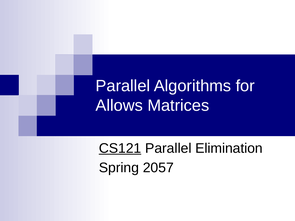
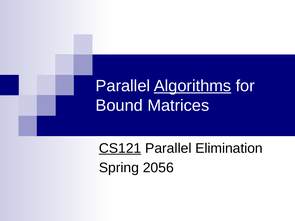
Algorithms underline: none -> present
Allows: Allows -> Bound
2057: 2057 -> 2056
